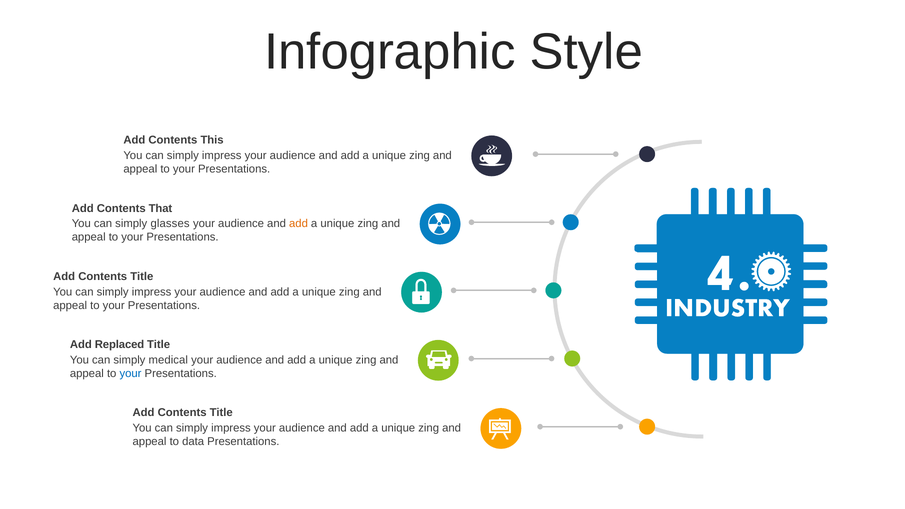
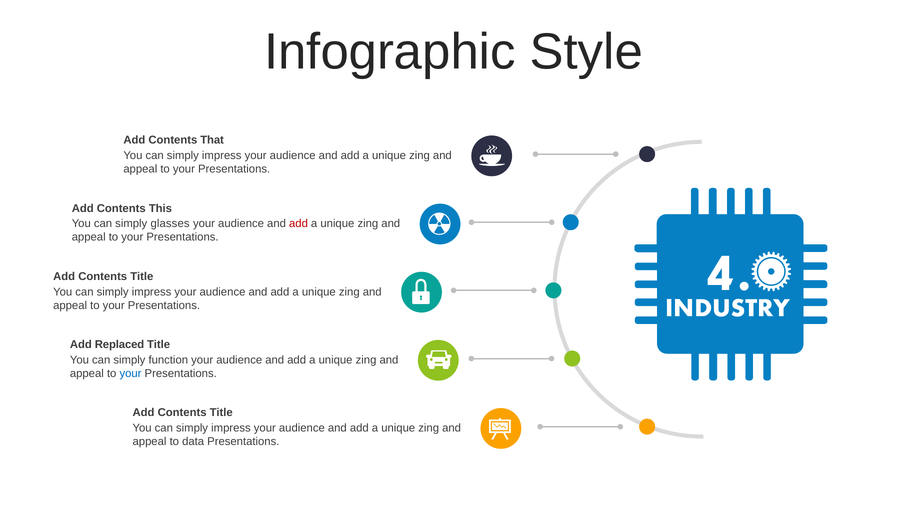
This: This -> That
That: That -> This
add at (299, 224) colour: orange -> red
medical: medical -> function
